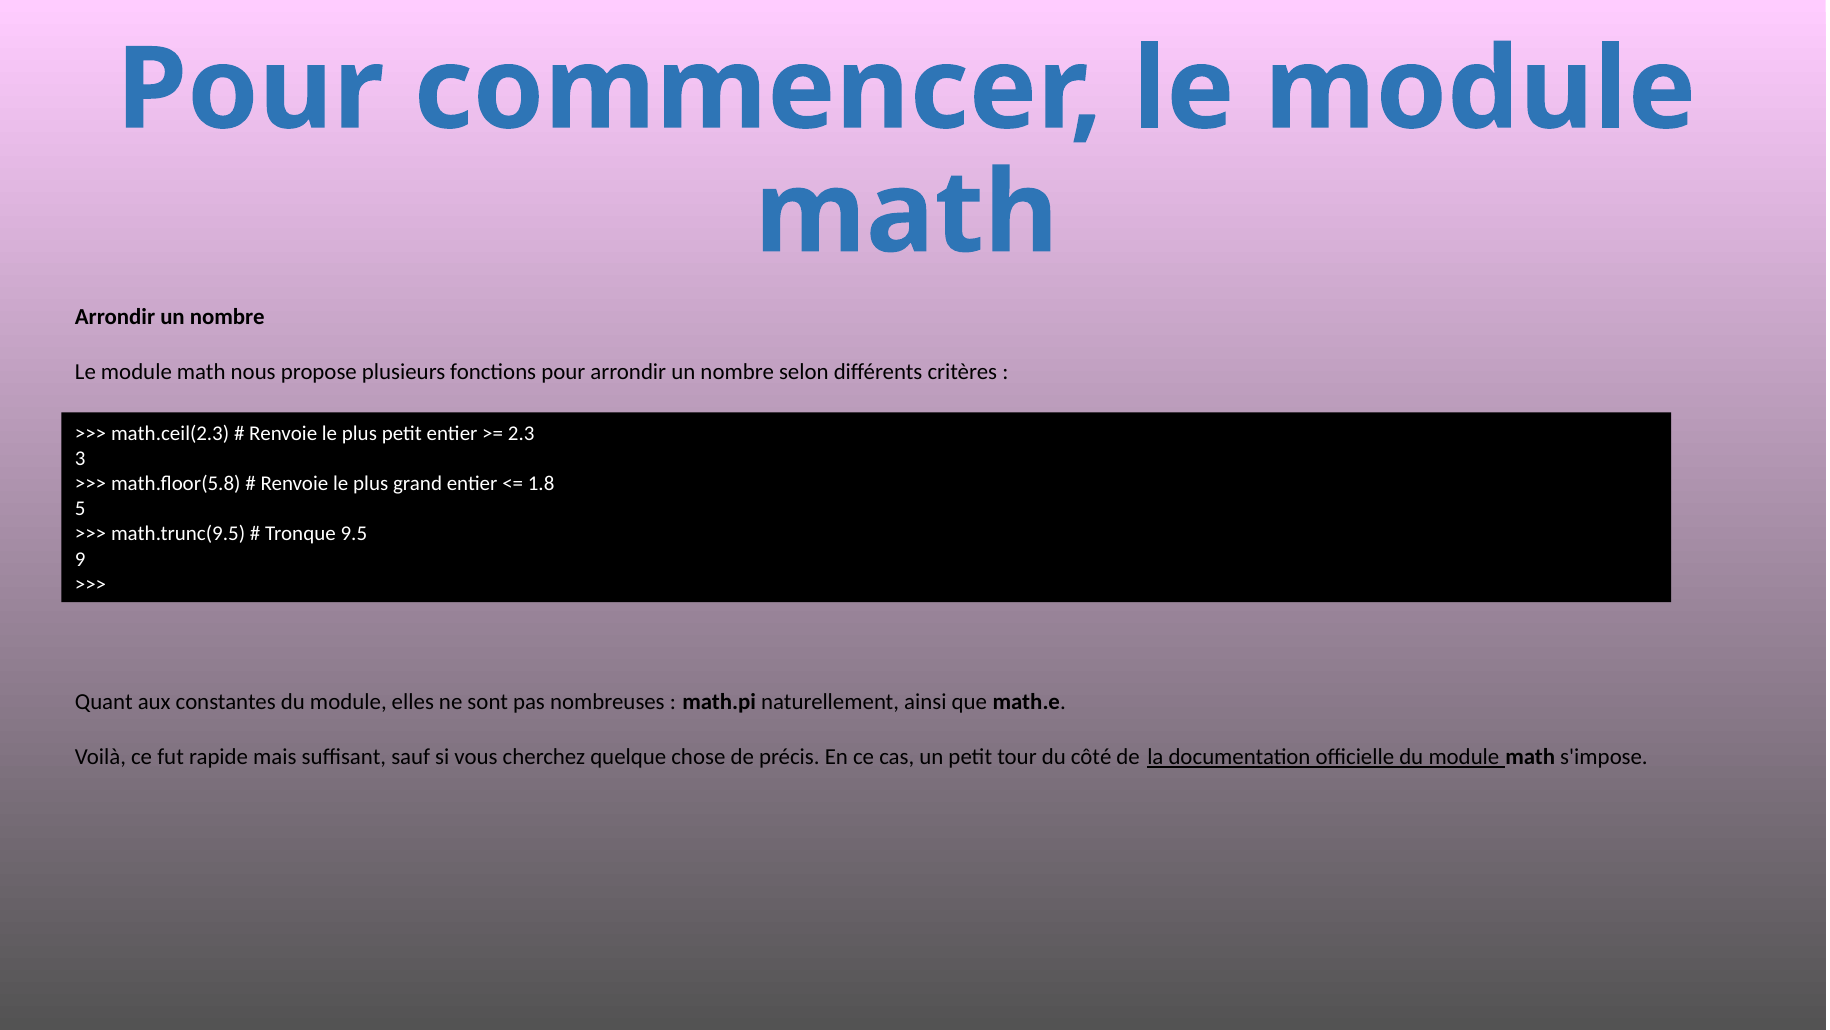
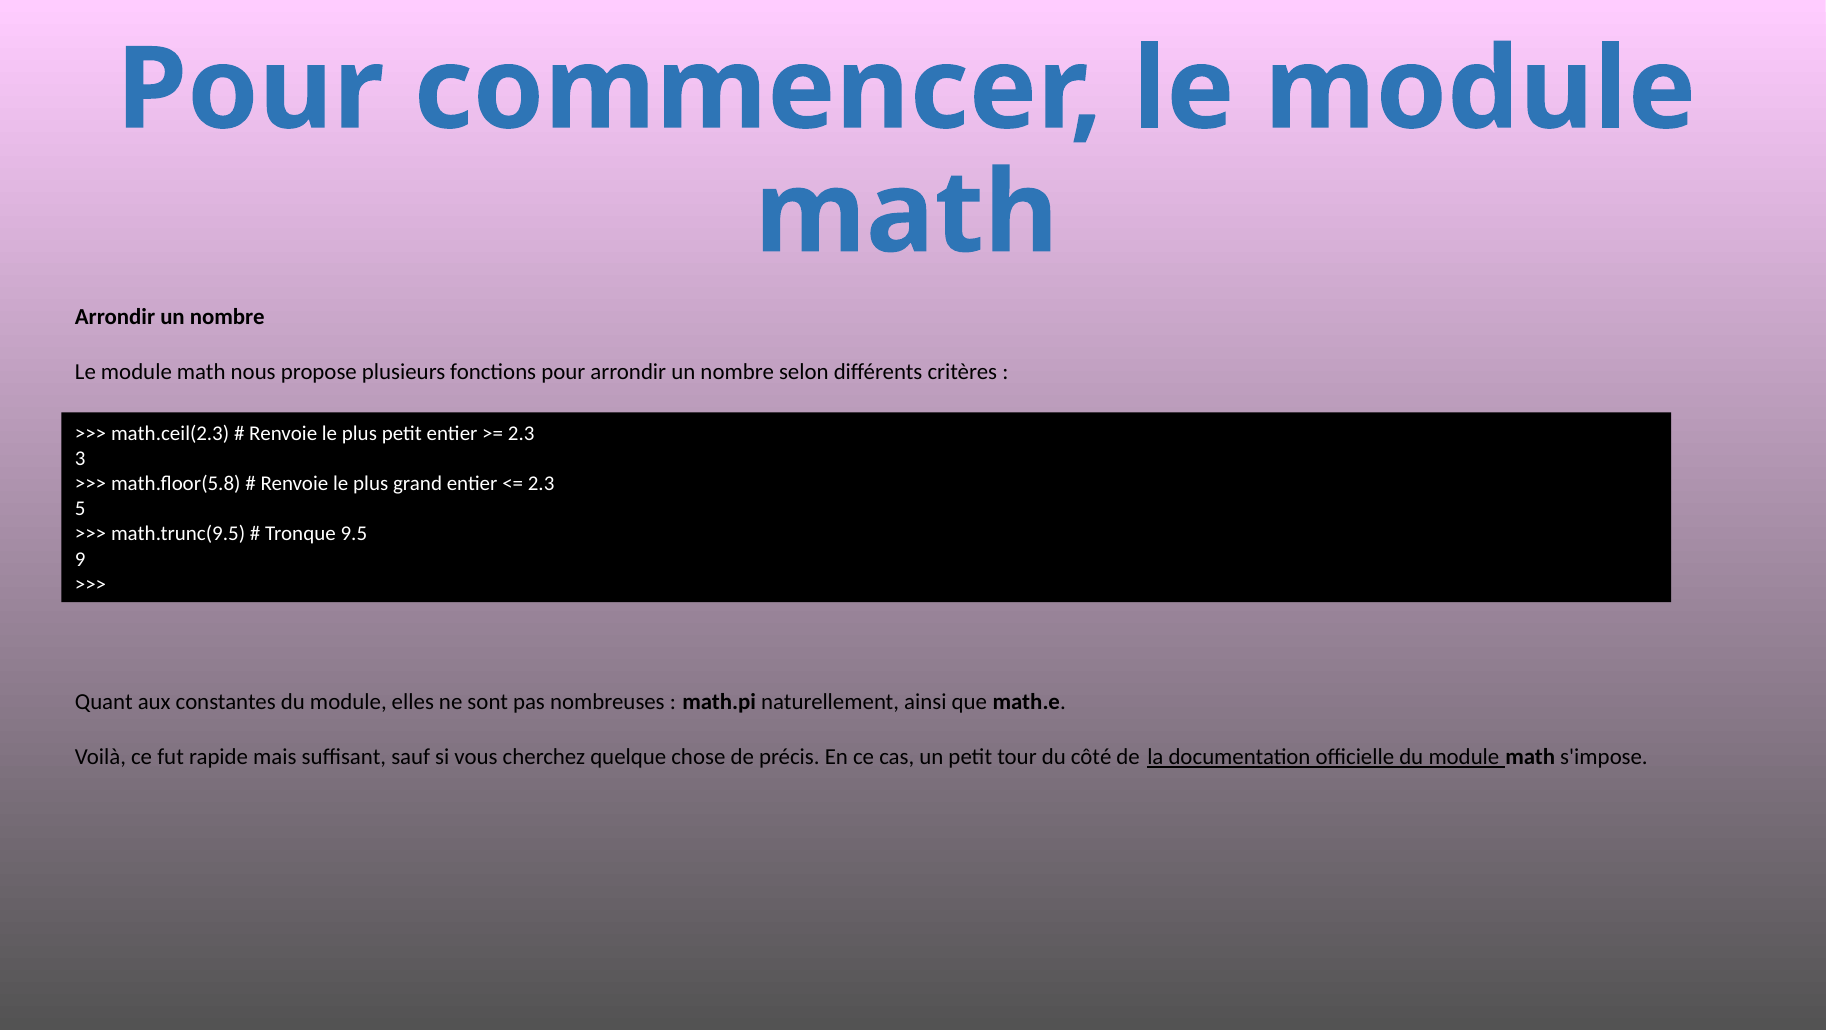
1.8 at (541, 483): 1.8 -> 2.3
